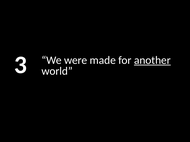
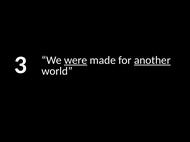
were underline: none -> present
